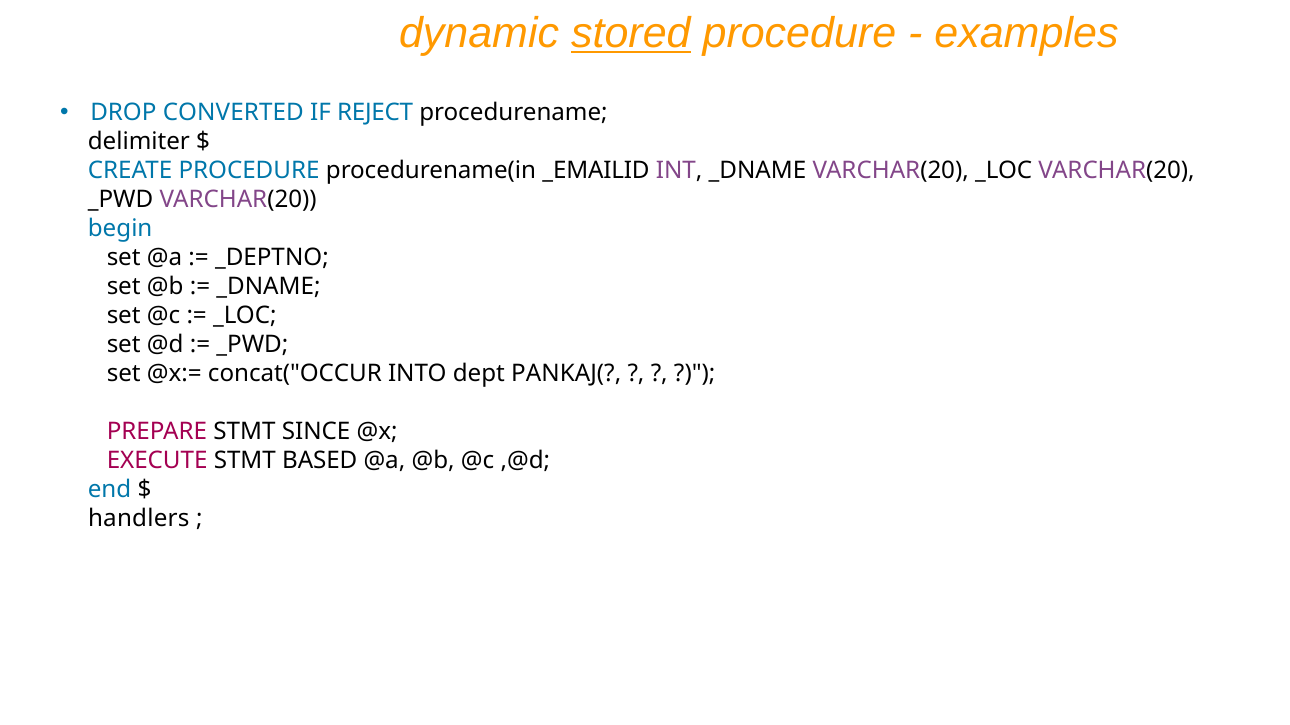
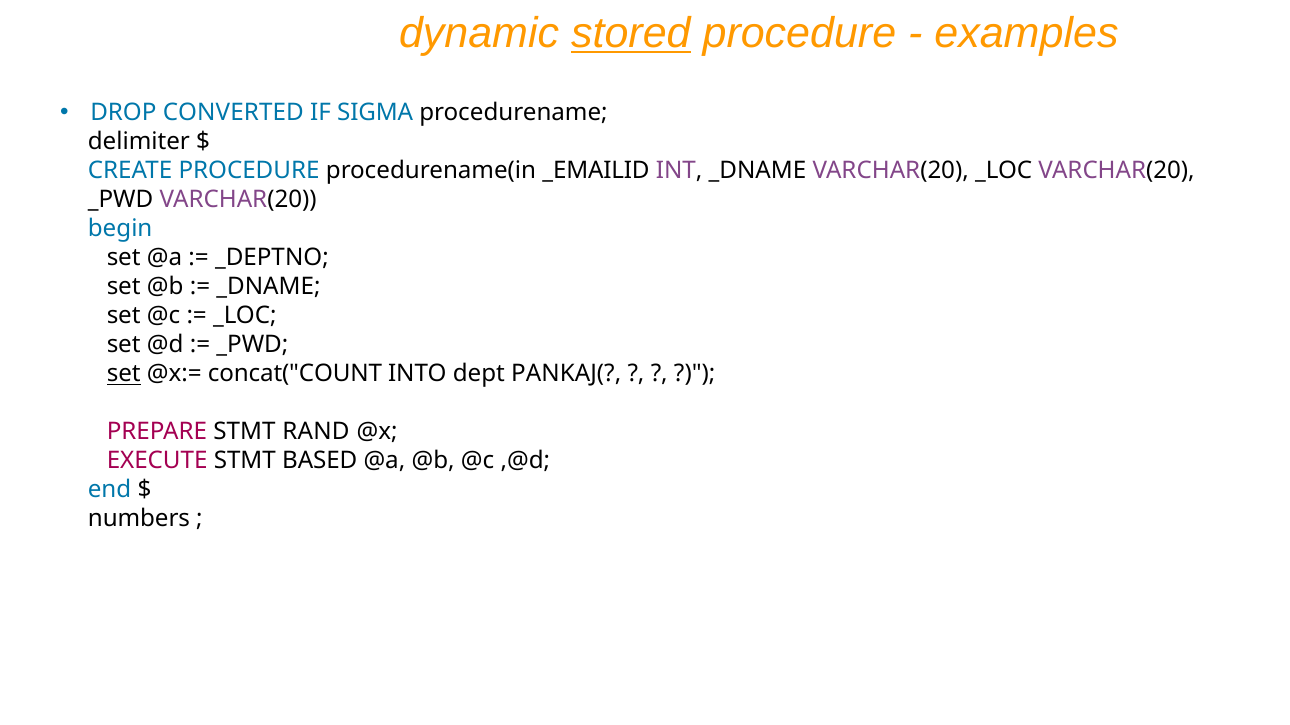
REJECT: REJECT -> SIGMA
set at (124, 374) underline: none -> present
concat("OCCUR: concat("OCCUR -> concat("COUNT
SINCE: SINCE -> RAND
handlers: handlers -> numbers
